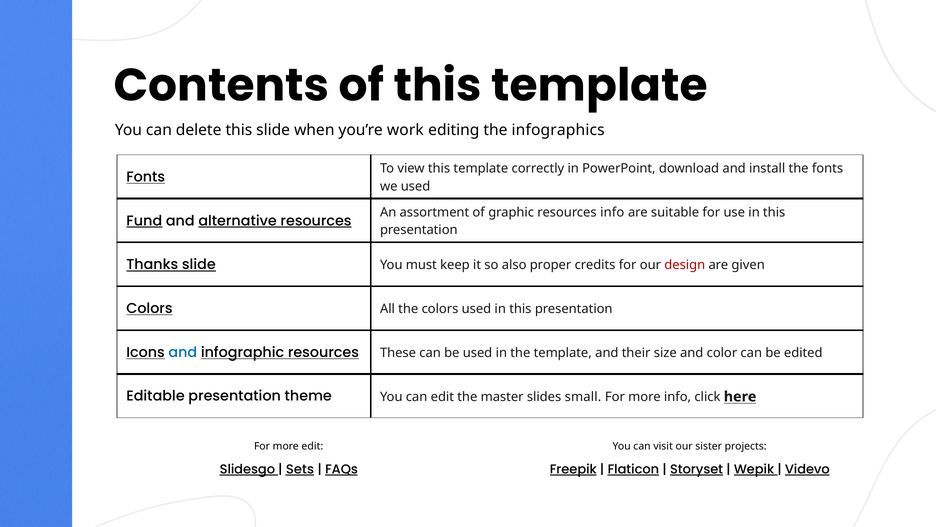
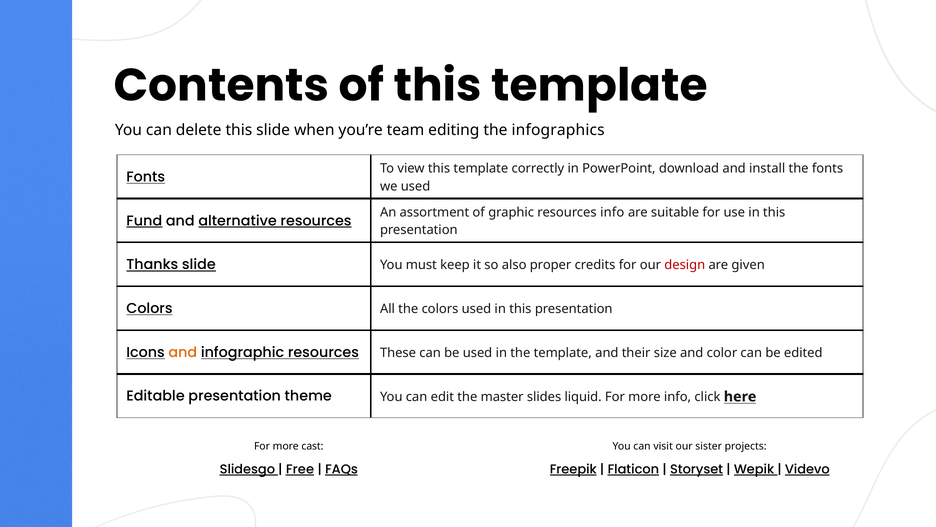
work: work -> team
and at (183, 352) colour: blue -> orange
small: small -> liquid
more edit: edit -> cast
Sets: Sets -> Free
